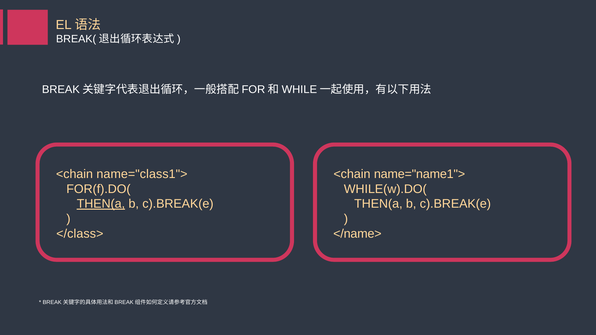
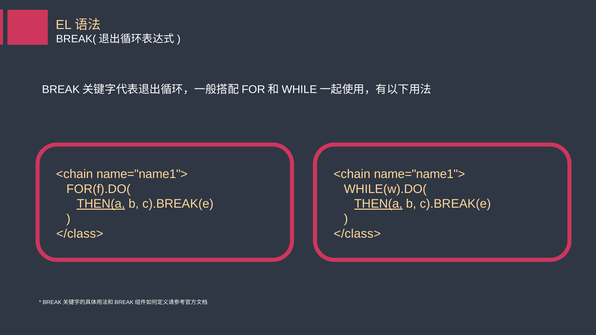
name="class1"> at (142, 174): name="class1"> -> name="name1">
THEN(a at (378, 204) underline: none -> present
</name> at (357, 234): </name> -> </class>
